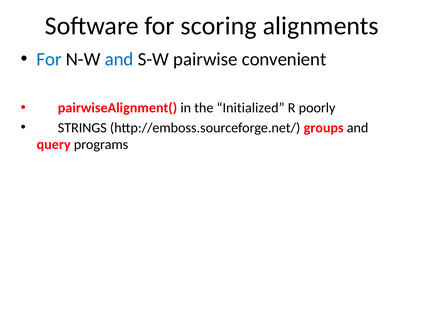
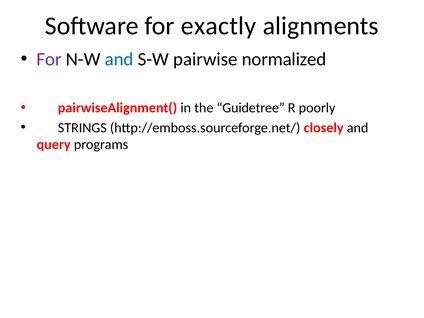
scoring: scoring -> exactly
For at (49, 59) colour: blue -> purple
convenient: convenient -> normalized
Initialized: Initialized -> Guidetree
groups: groups -> closely
